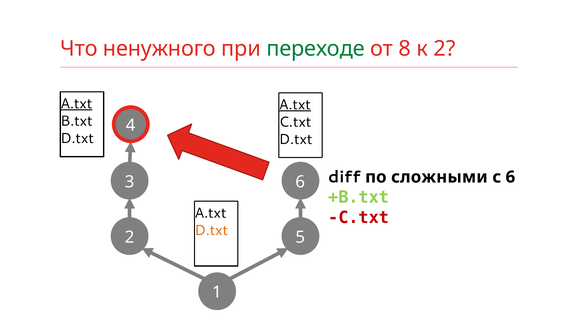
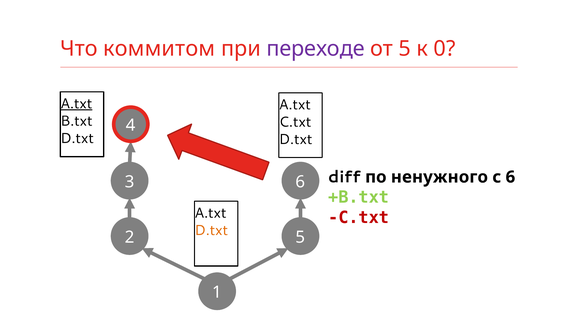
ненужного: ненужного -> коммитом
переходе colour: green -> purple
от 8: 8 -> 5
к 2: 2 -> 0
A.txt at (295, 105) underline: present -> none
сложными: сложными -> ненужного
